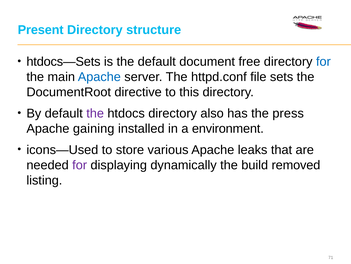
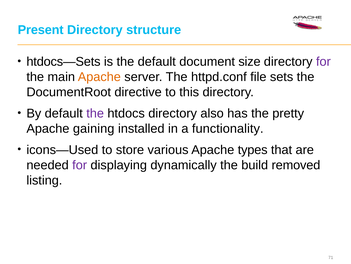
free: free -> size
for at (323, 62) colour: blue -> purple
Apache at (99, 77) colour: blue -> orange
press: press -> pretty
environment: environment -> functionality
leaks: leaks -> types
